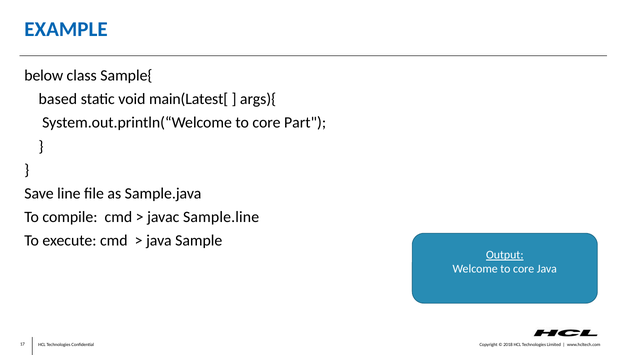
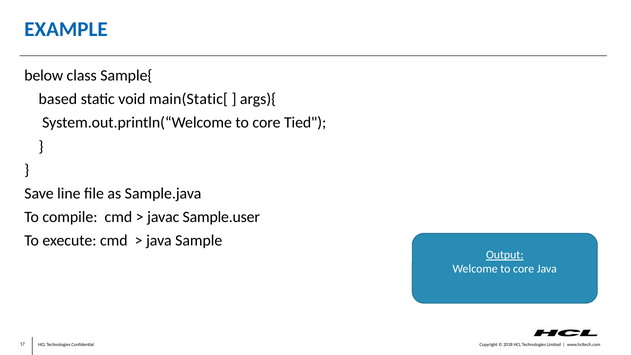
main(Latest[: main(Latest[ -> main(Static[
Part: Part -> Tied
Sample.line: Sample.line -> Sample.user
